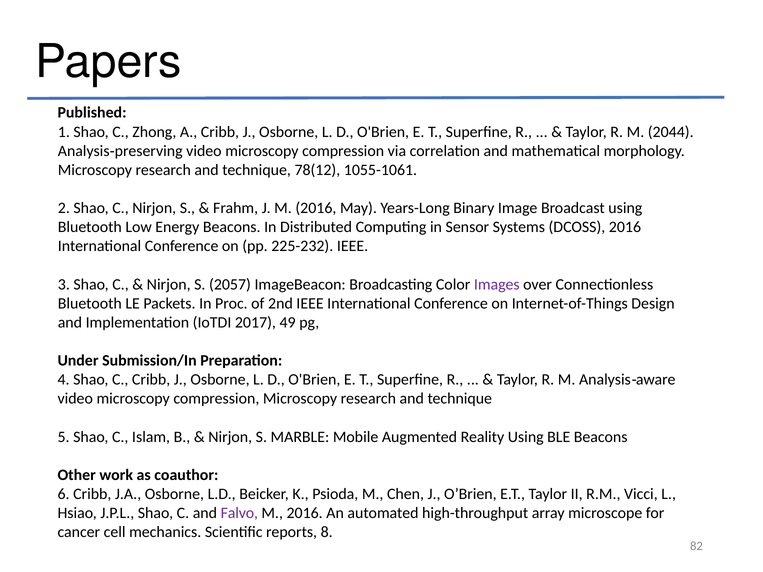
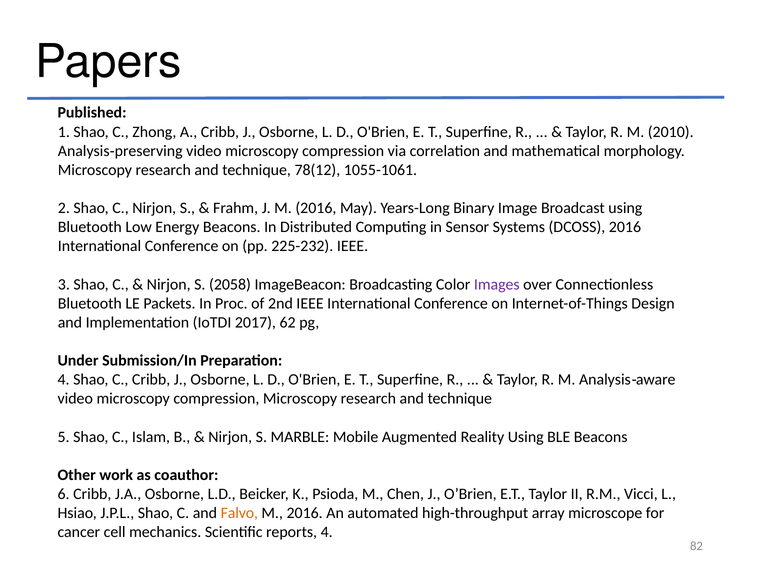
2044: 2044 -> 2010
2057: 2057 -> 2058
49: 49 -> 62
Falvo colour: purple -> orange
reports 8: 8 -> 4
